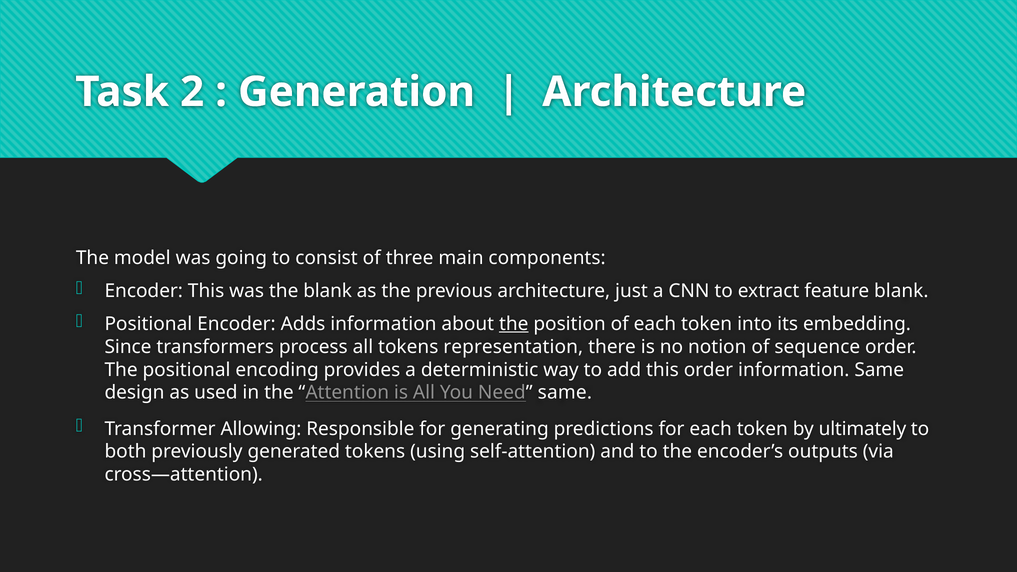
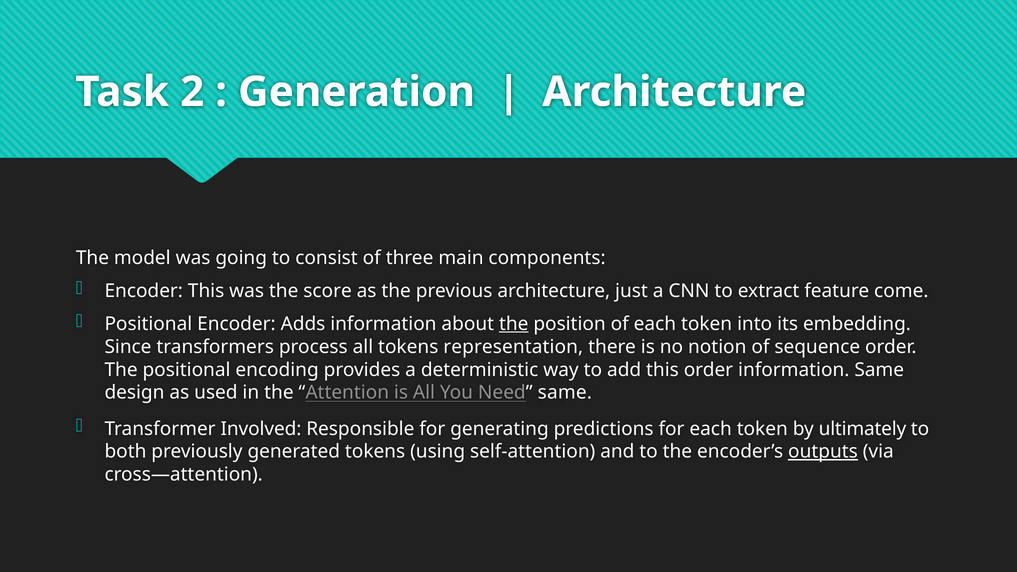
the blank: blank -> score
feature blank: blank -> come
Allowing: Allowing -> Involved
outputs underline: none -> present
